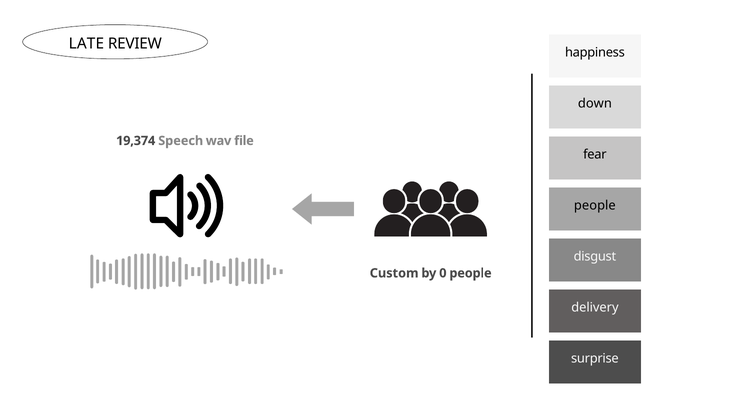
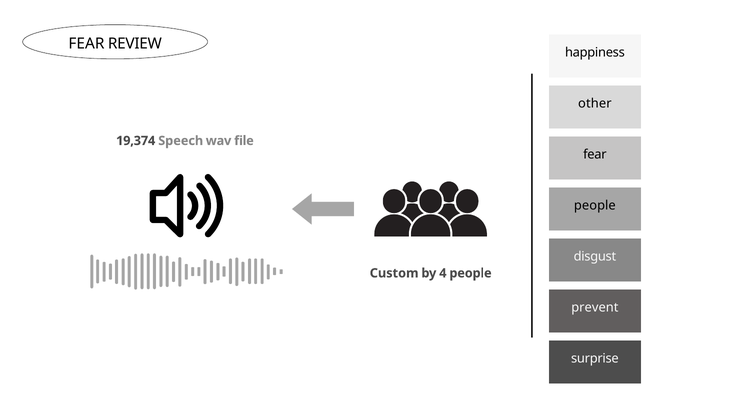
LATE at (86, 44): LATE -> FEAR
down: down -> other
0: 0 -> 4
delivery: delivery -> prevent
